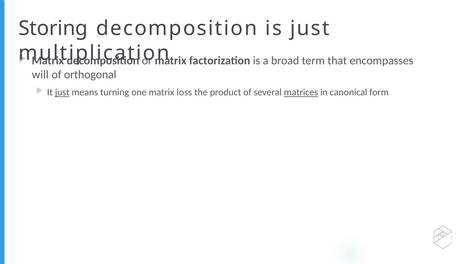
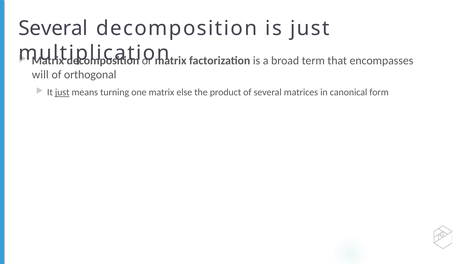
Storing at (53, 29): Storing -> Several
loss: loss -> else
matrices underline: present -> none
